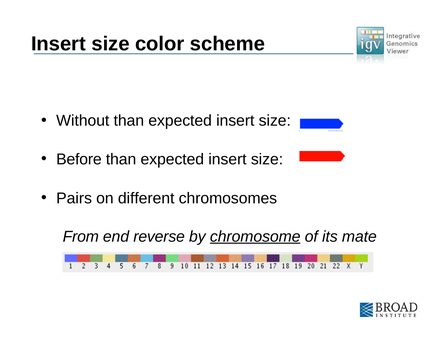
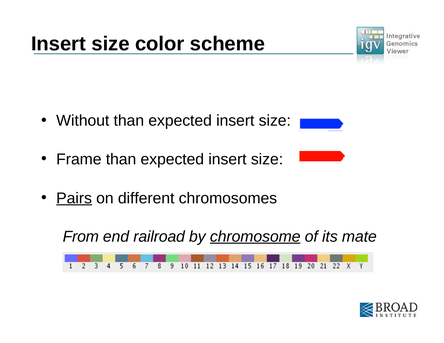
Before: Before -> Frame
Pairs underline: none -> present
reverse: reverse -> railroad
